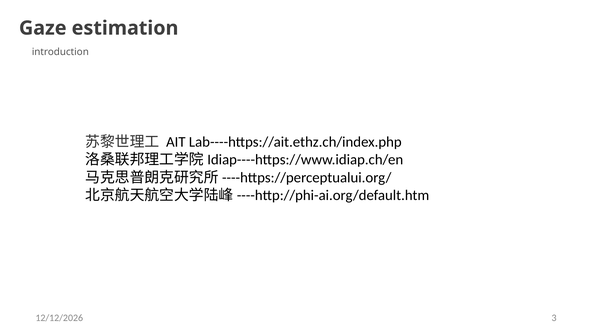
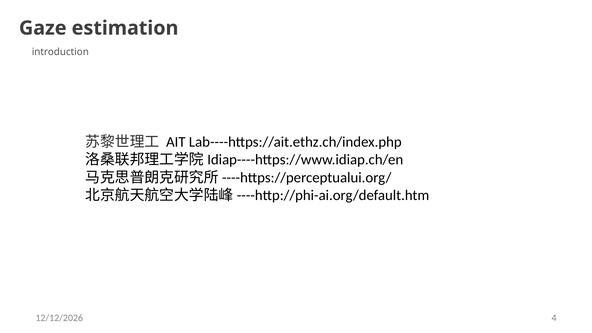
3: 3 -> 4
